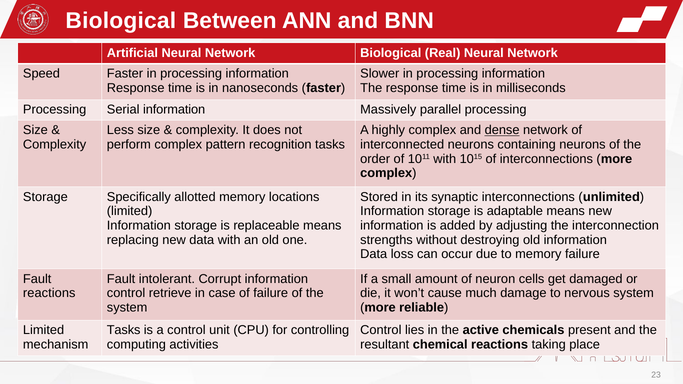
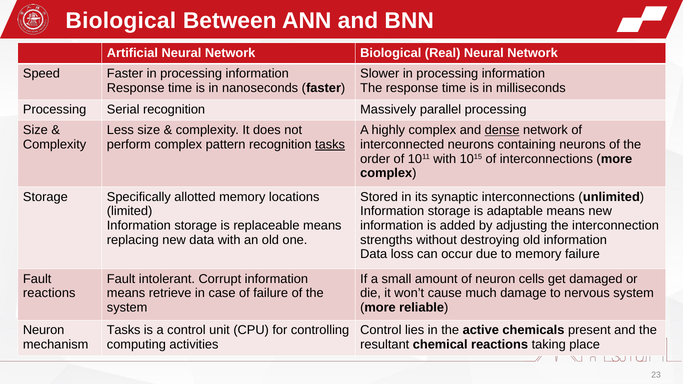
Serial information: information -> recognition
tasks at (330, 145) underline: none -> present
control at (126, 293): control -> means
Limited at (44, 330): Limited -> Neuron
